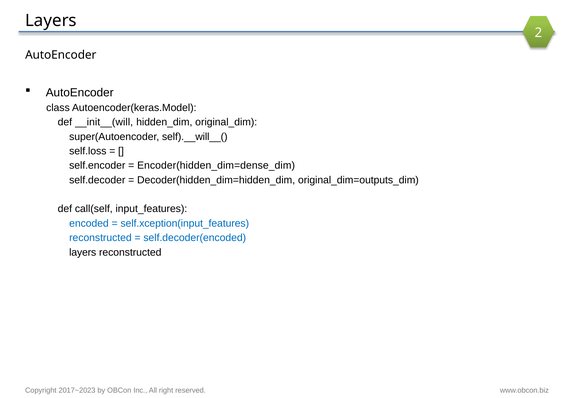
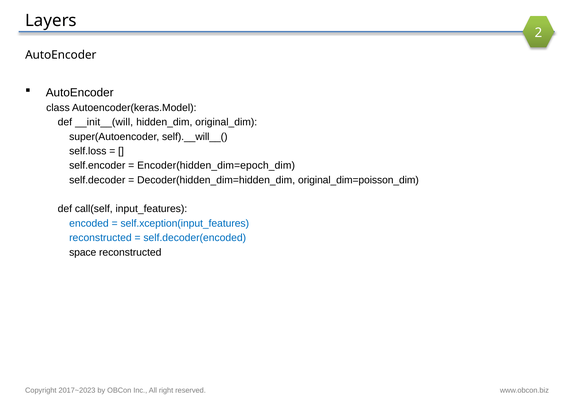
Encoder(hidden_dim=dense_dim: Encoder(hidden_dim=dense_dim -> Encoder(hidden_dim=epoch_dim
original_dim=outputs_dim: original_dim=outputs_dim -> original_dim=poisson_dim
layers at (83, 252): layers -> space
